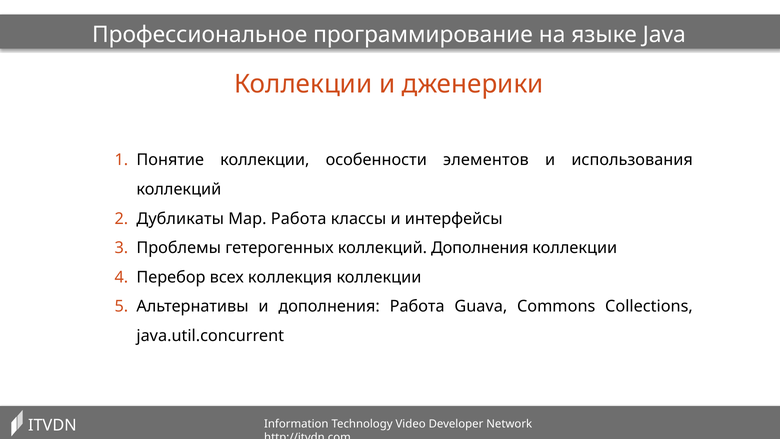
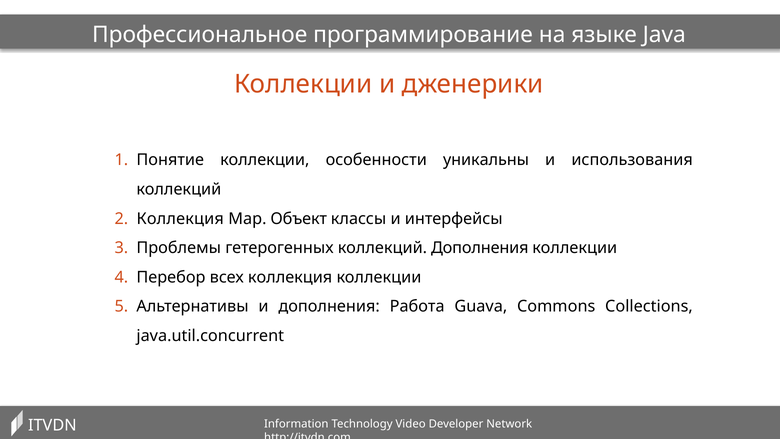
элементов: элементов -> уникальны
Дубликаты at (180, 219): Дубликаты -> Коллекция
Map Работа: Работа -> Объект
